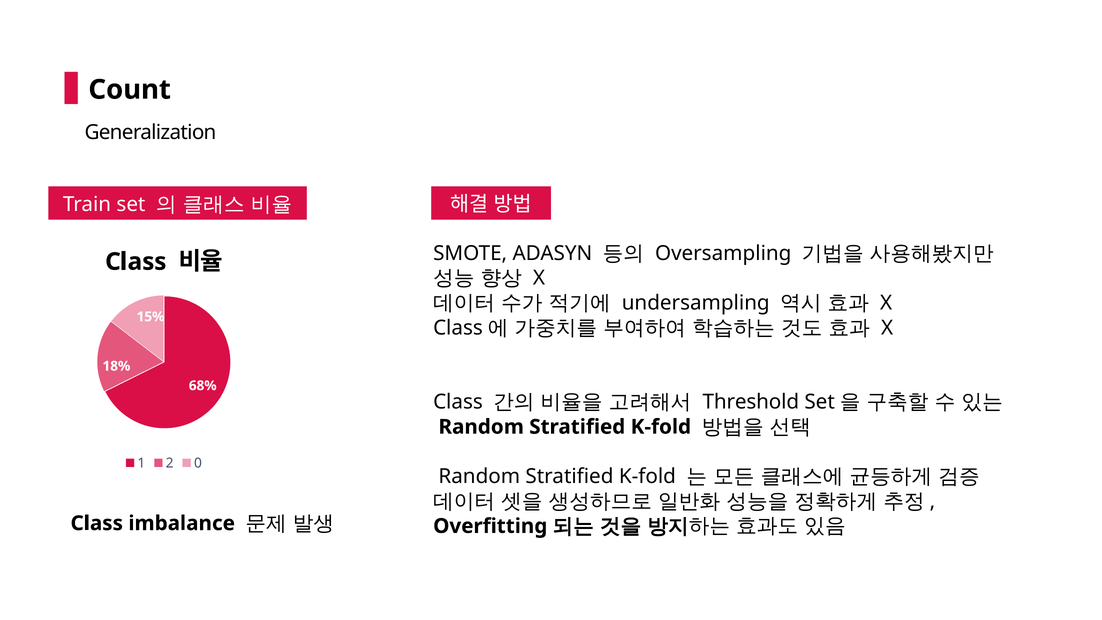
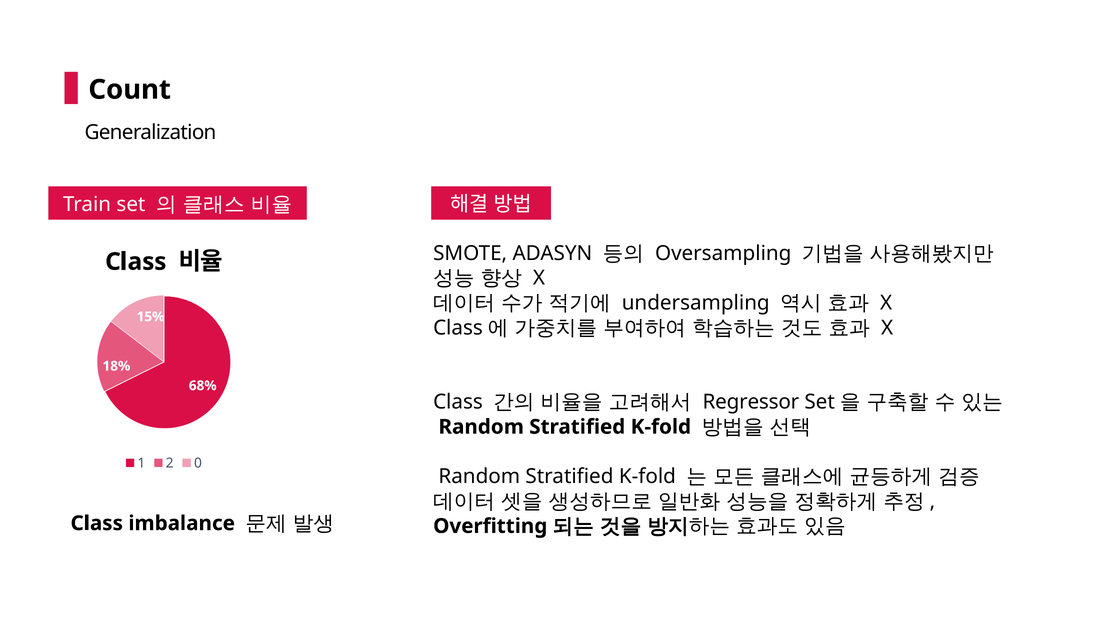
Threshold: Threshold -> Regressor
